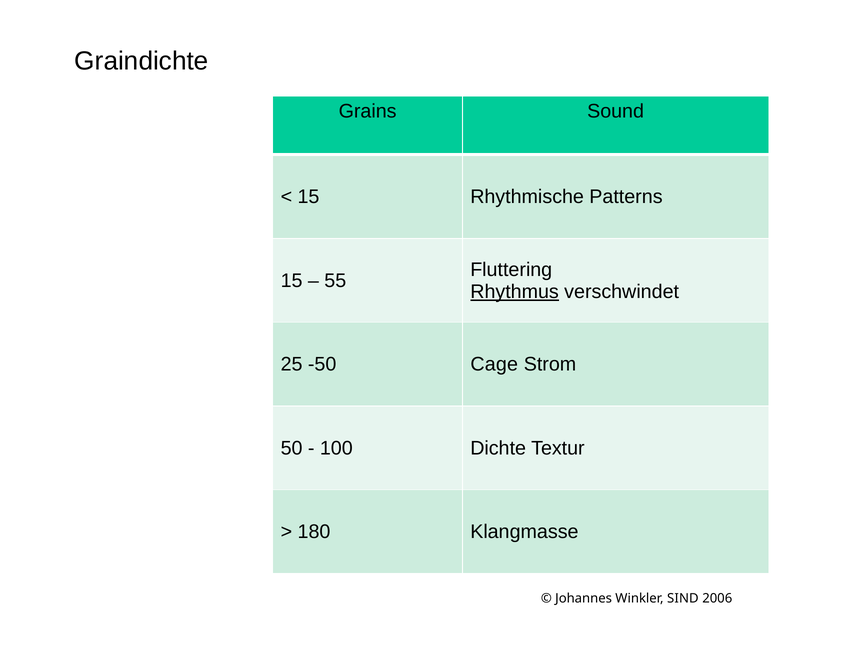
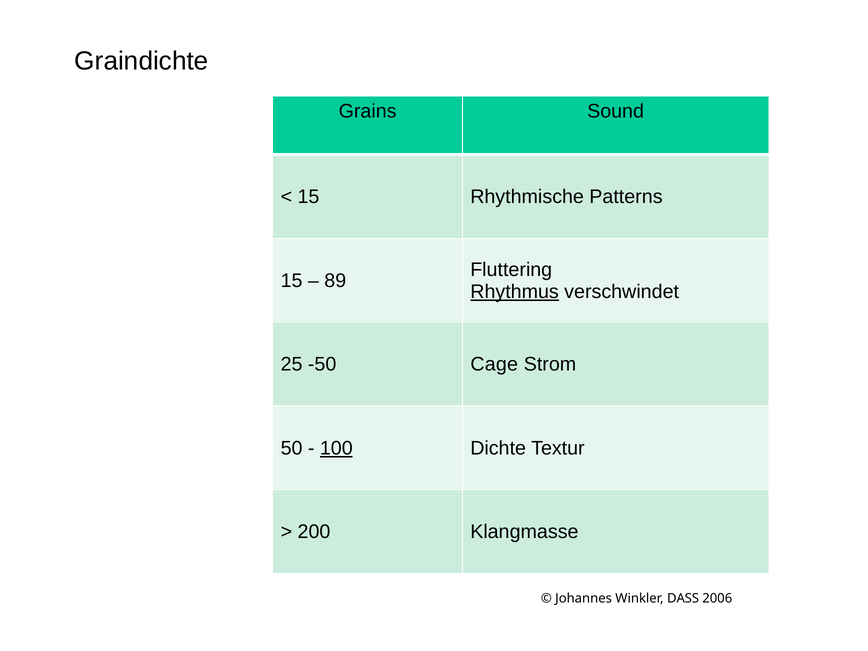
55: 55 -> 89
100 underline: none -> present
180: 180 -> 200
SIND: SIND -> DASS
